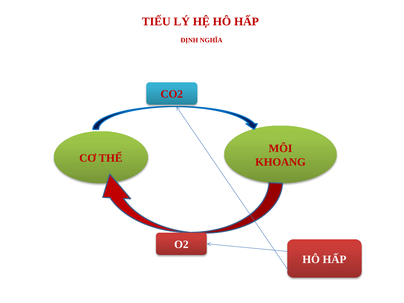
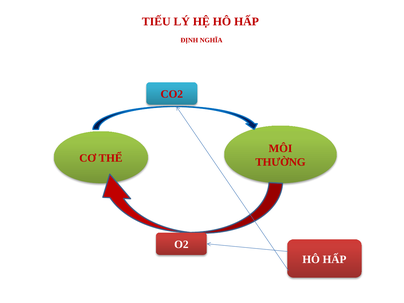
KHOANG: KHOANG -> THƯỜNG
